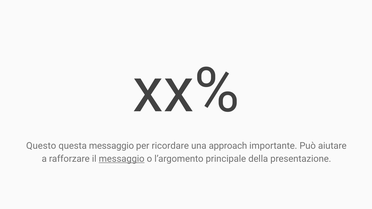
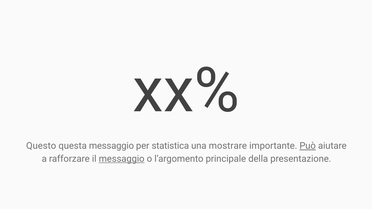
ricordare: ricordare -> statistica
approach: approach -> mostrare
Può underline: none -> present
